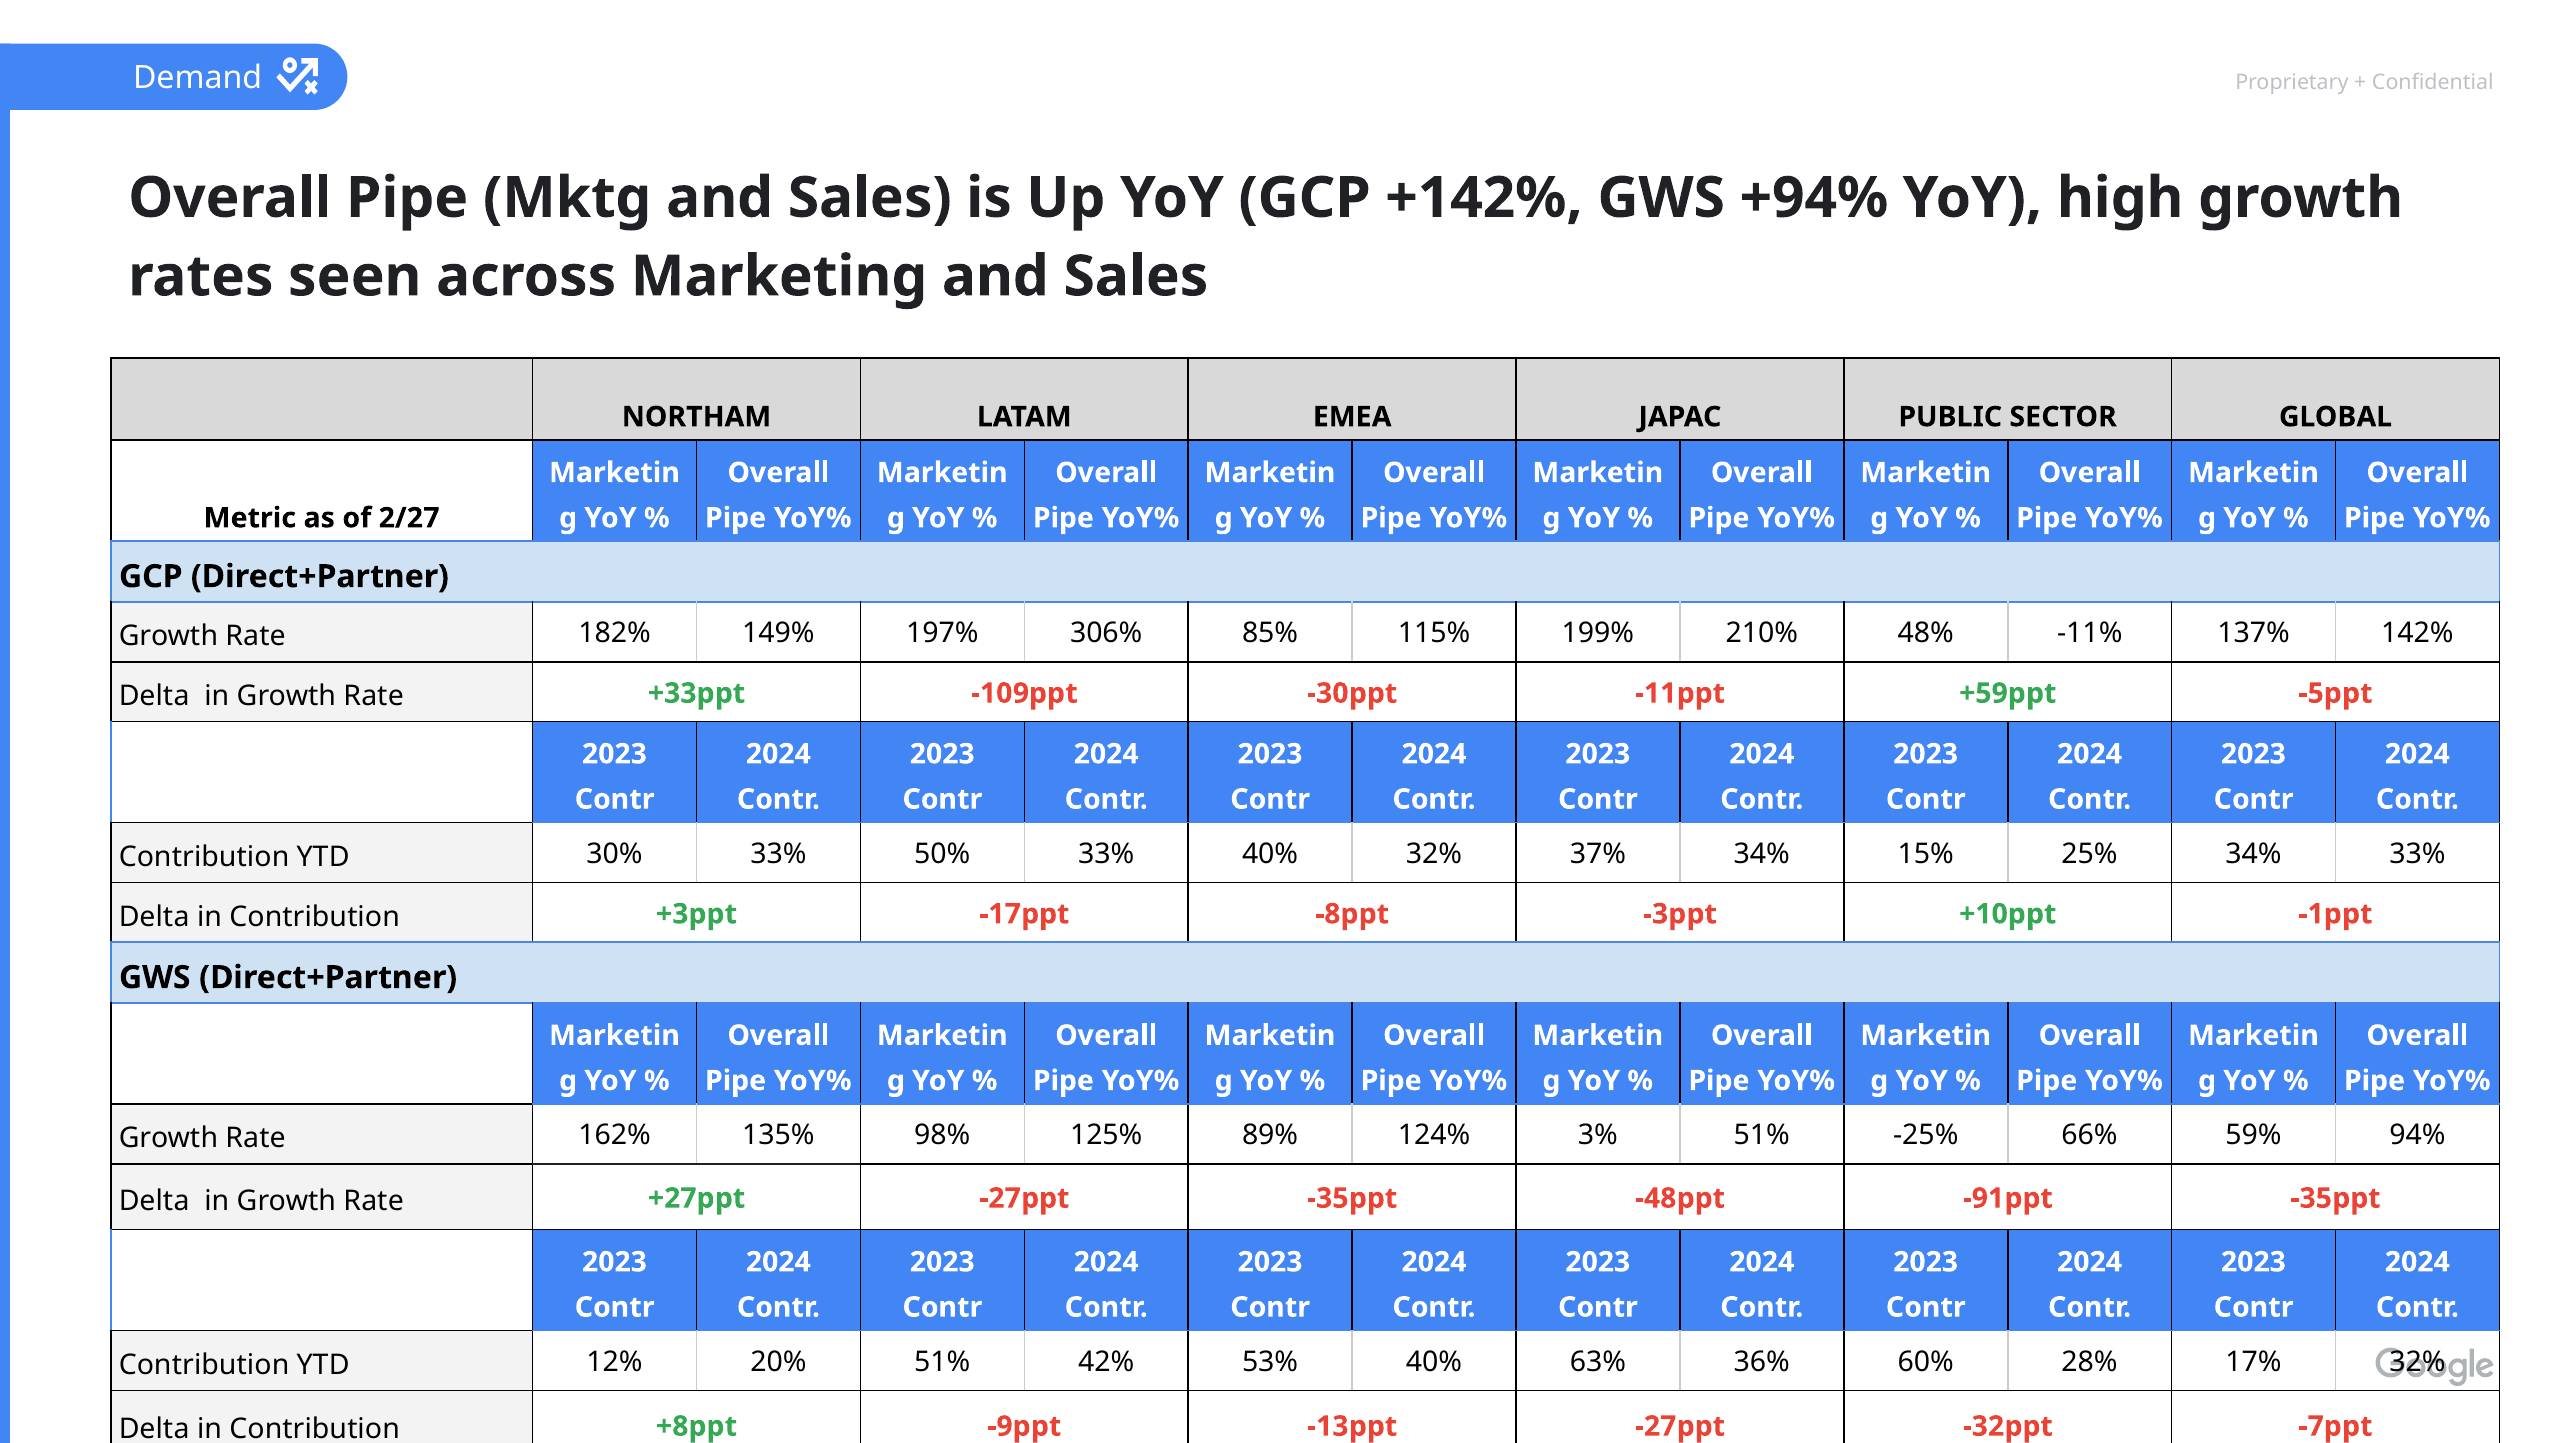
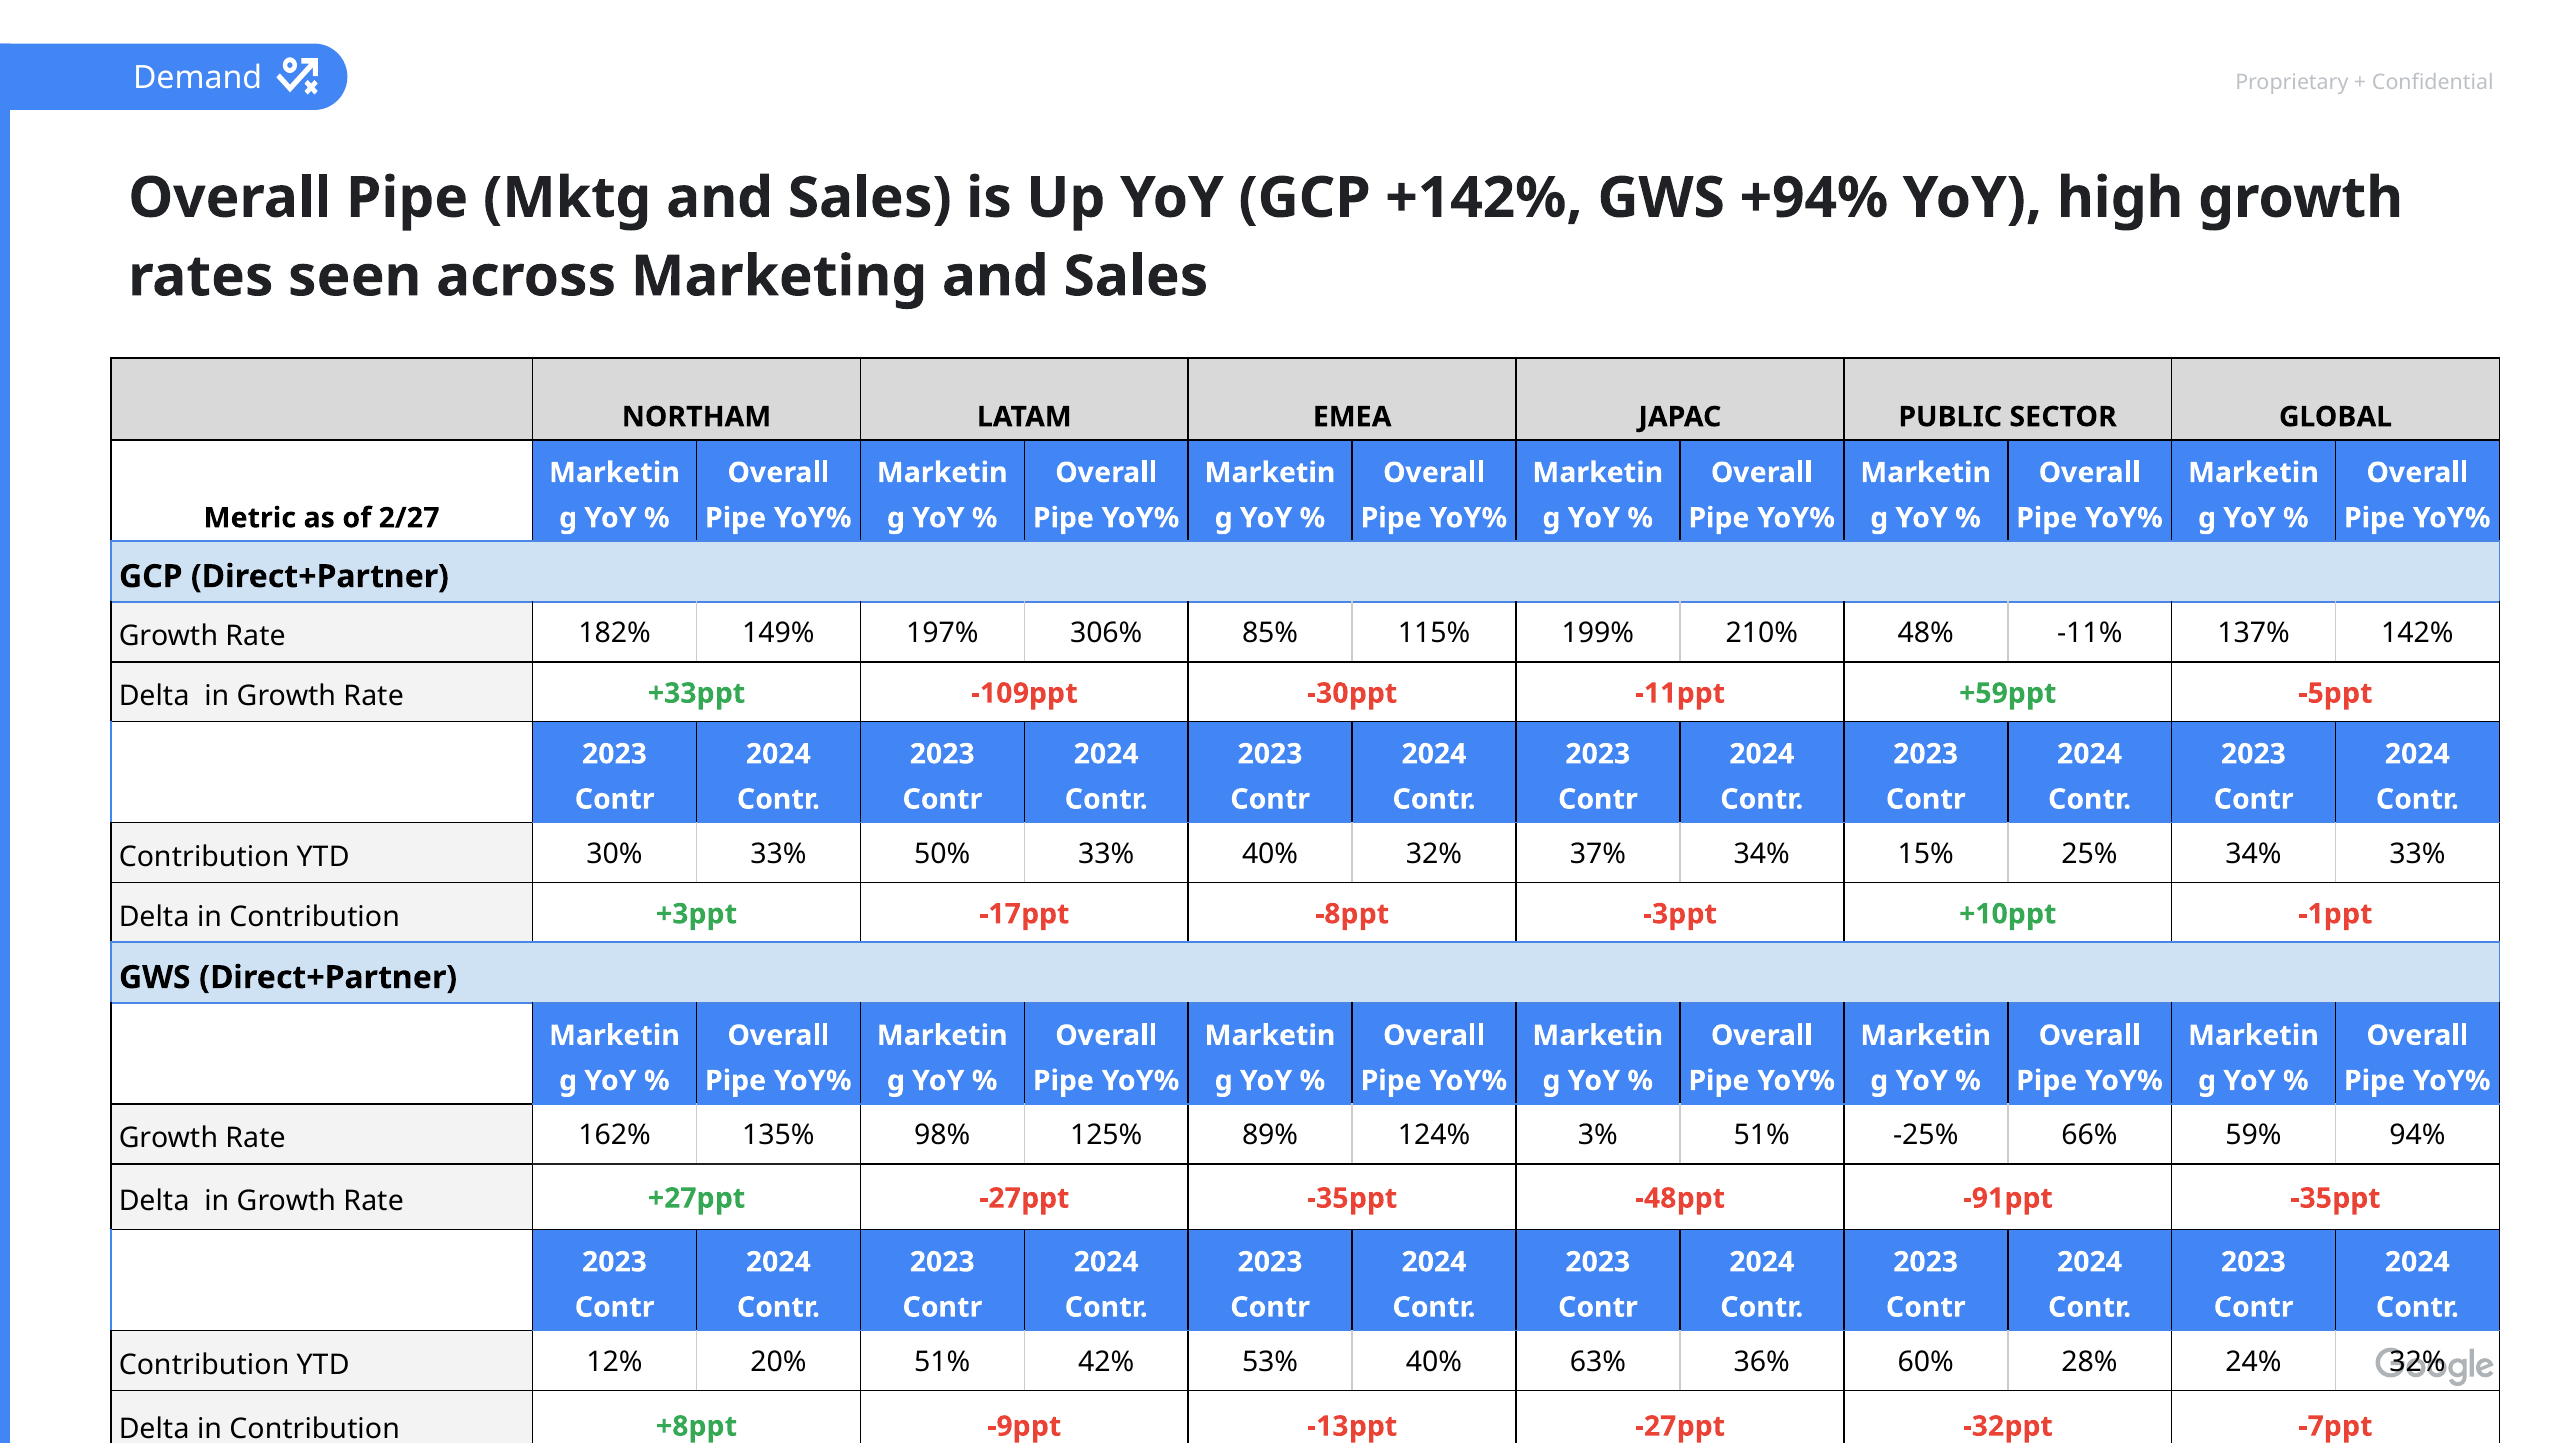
17%: 17% -> 24%
